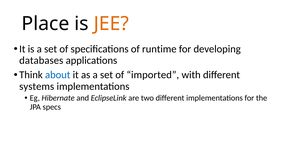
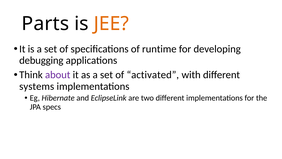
Place: Place -> Parts
databases: databases -> debugging
about colour: blue -> purple
imported: imported -> activated
